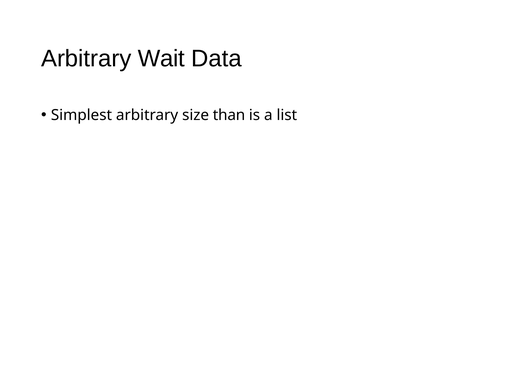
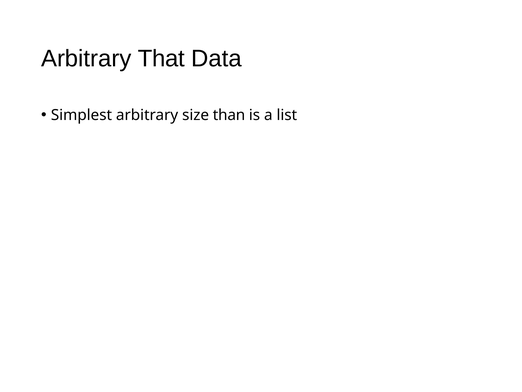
Wait: Wait -> That
